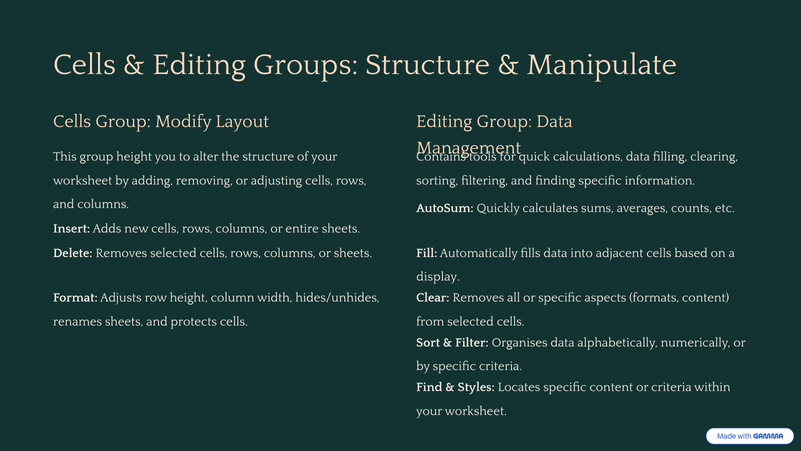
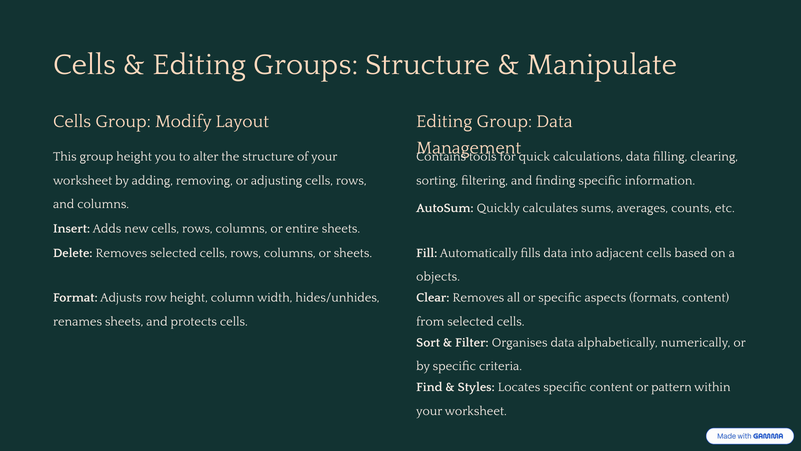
display: display -> objects
or criteria: criteria -> pattern
